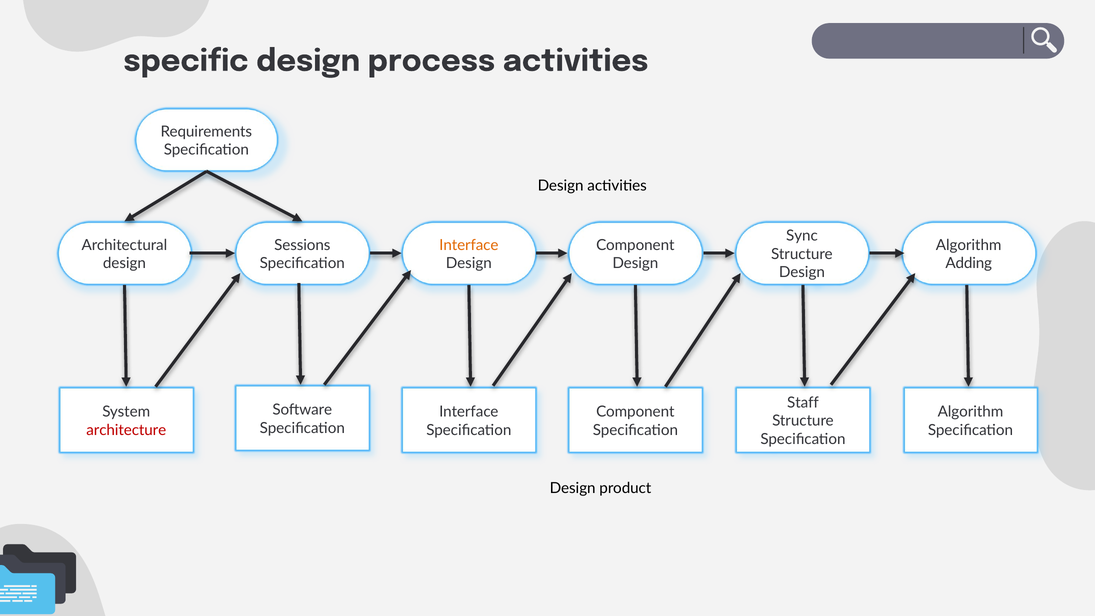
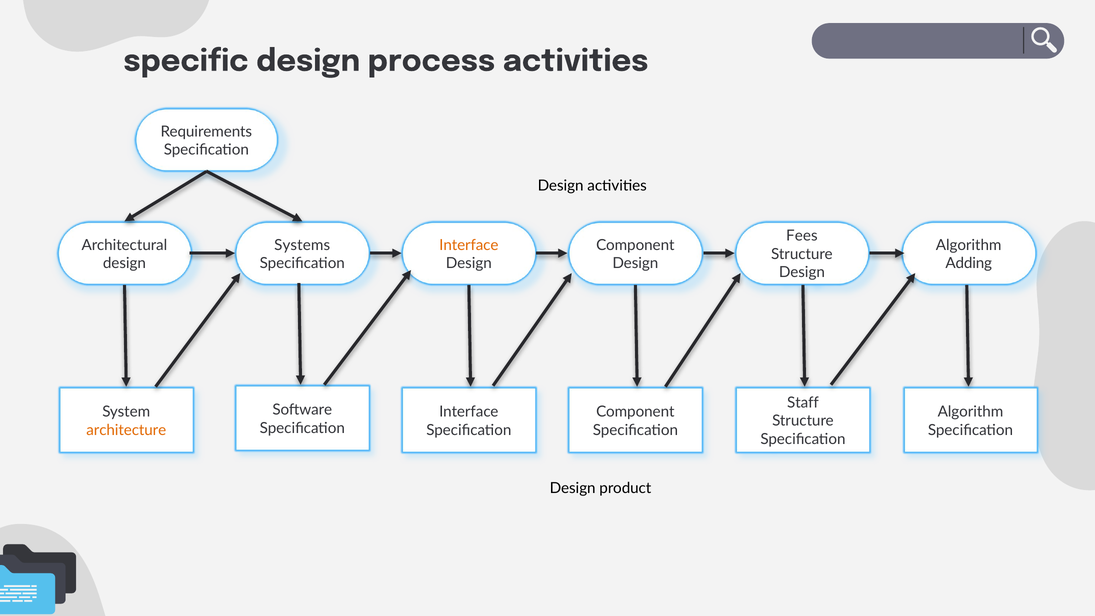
Sync: Sync -> Fees
Sessions: Sessions -> Systems
architecture colour: red -> orange
